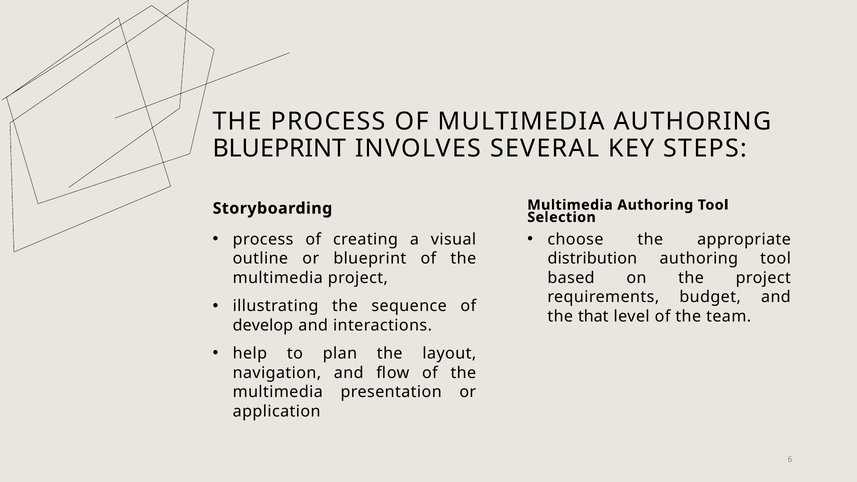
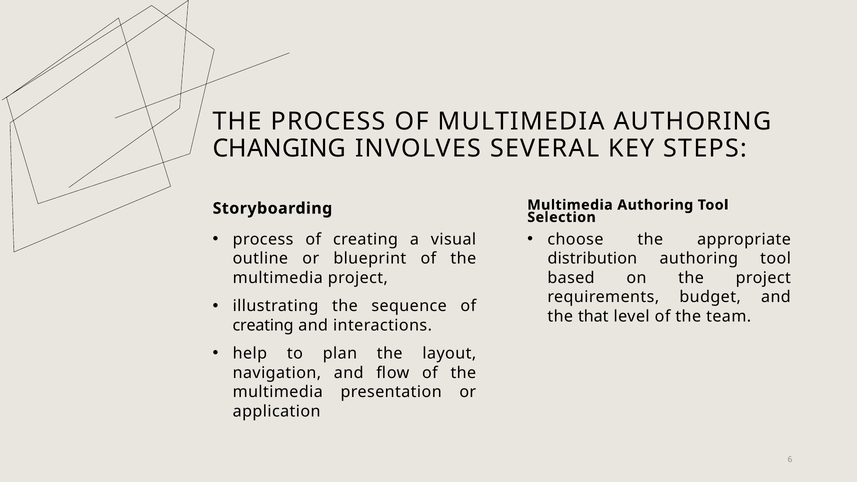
BLUEPRINT at (279, 148): BLUEPRINT -> CHANGING
develop at (263, 325): develop -> creating
